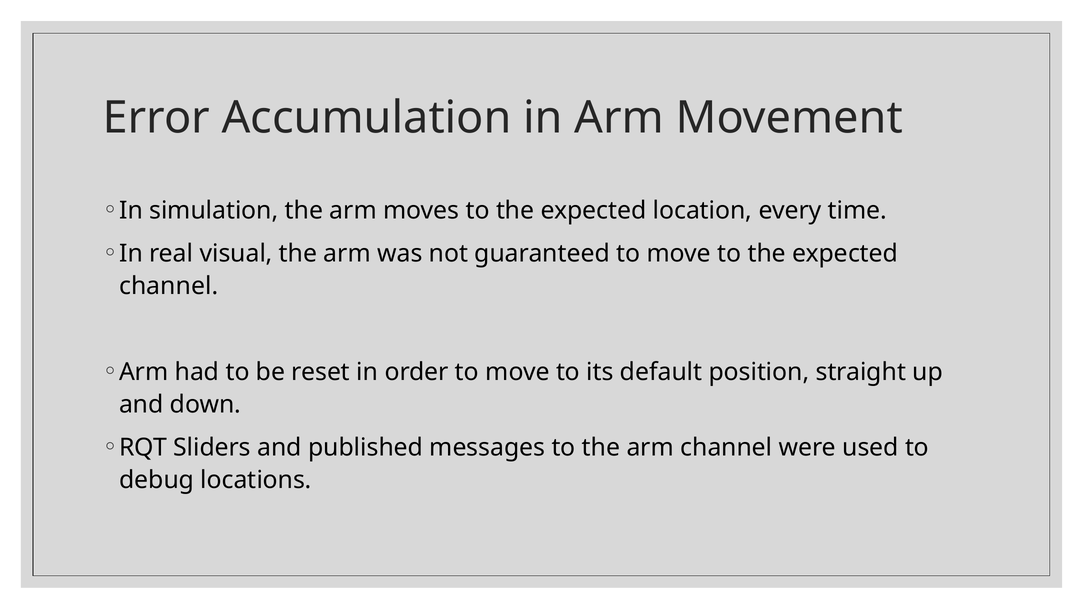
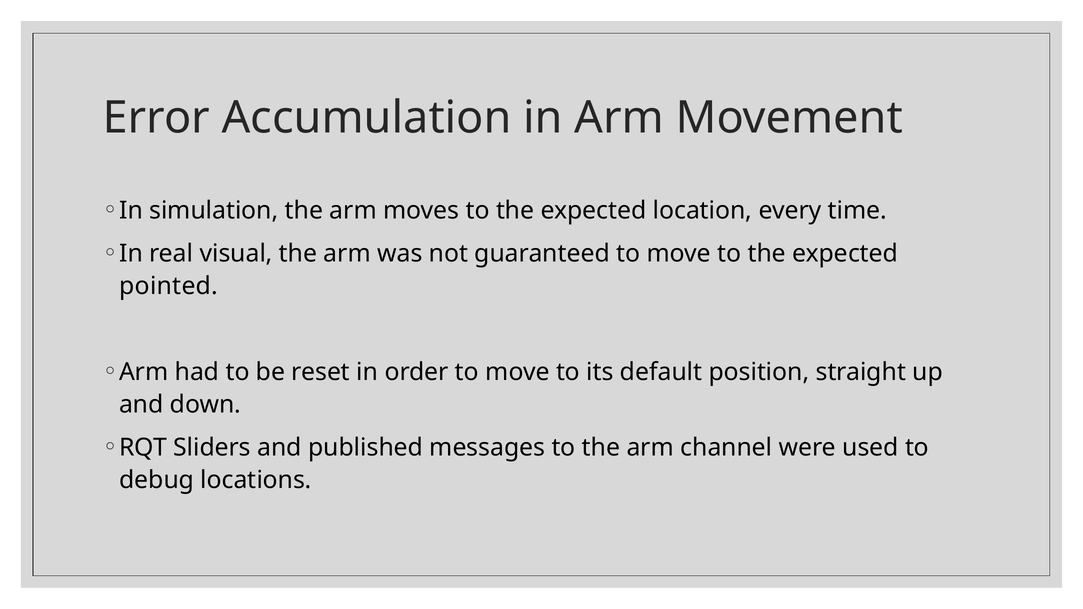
channel at (169, 286): channel -> pointed
